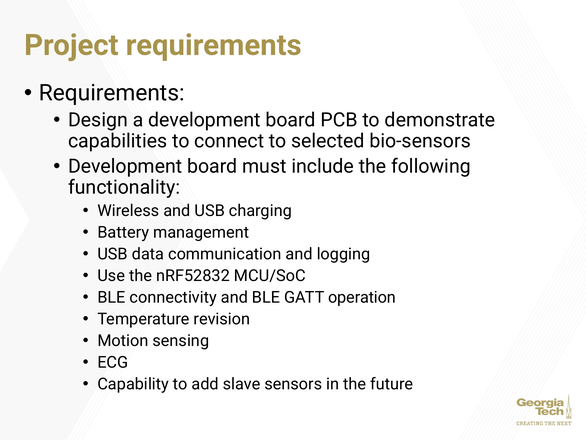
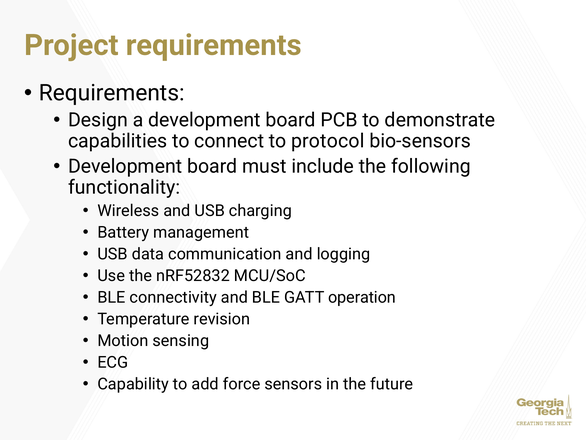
selected: selected -> protocol
slave: slave -> force
